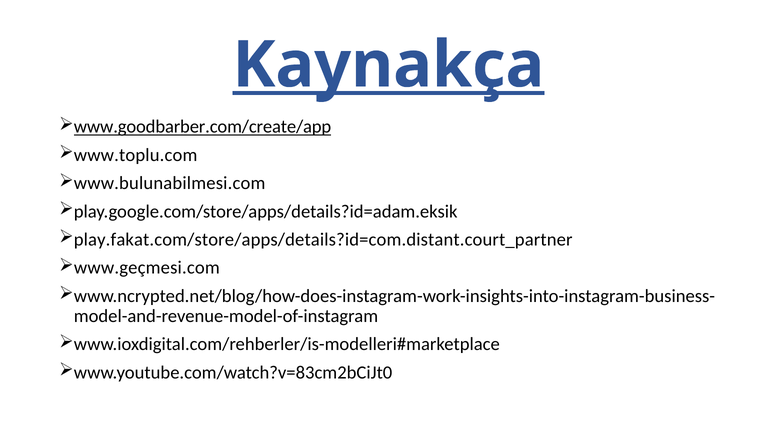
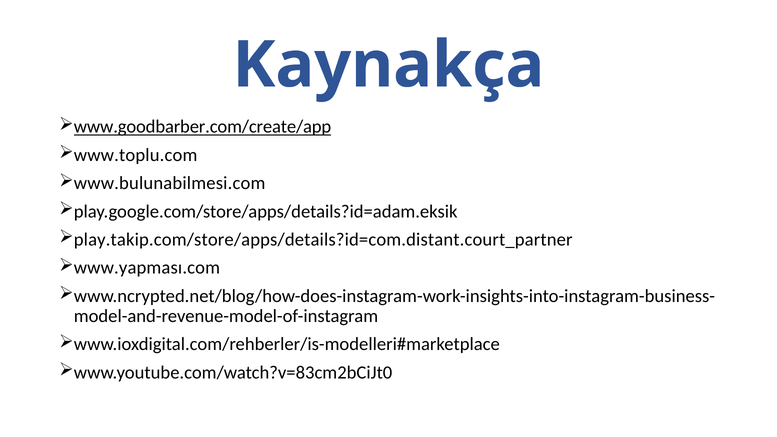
Kaynakça underline: present -> none
play.fakat.com/store/apps/details?id=com.distant.court_partner: play.fakat.com/store/apps/details?id=com.distant.court_partner -> play.takip.com/store/apps/details?id=com.distant.court_partner
www.geçmesi.com: www.geçmesi.com -> www.yapması.com
